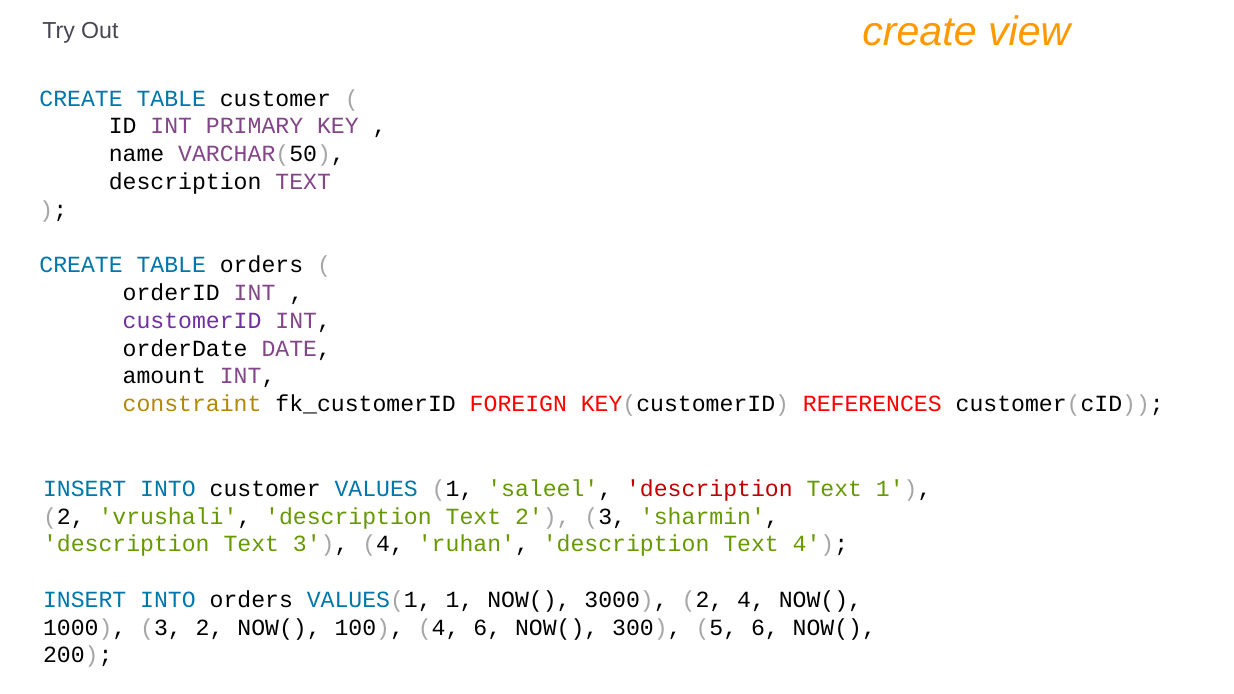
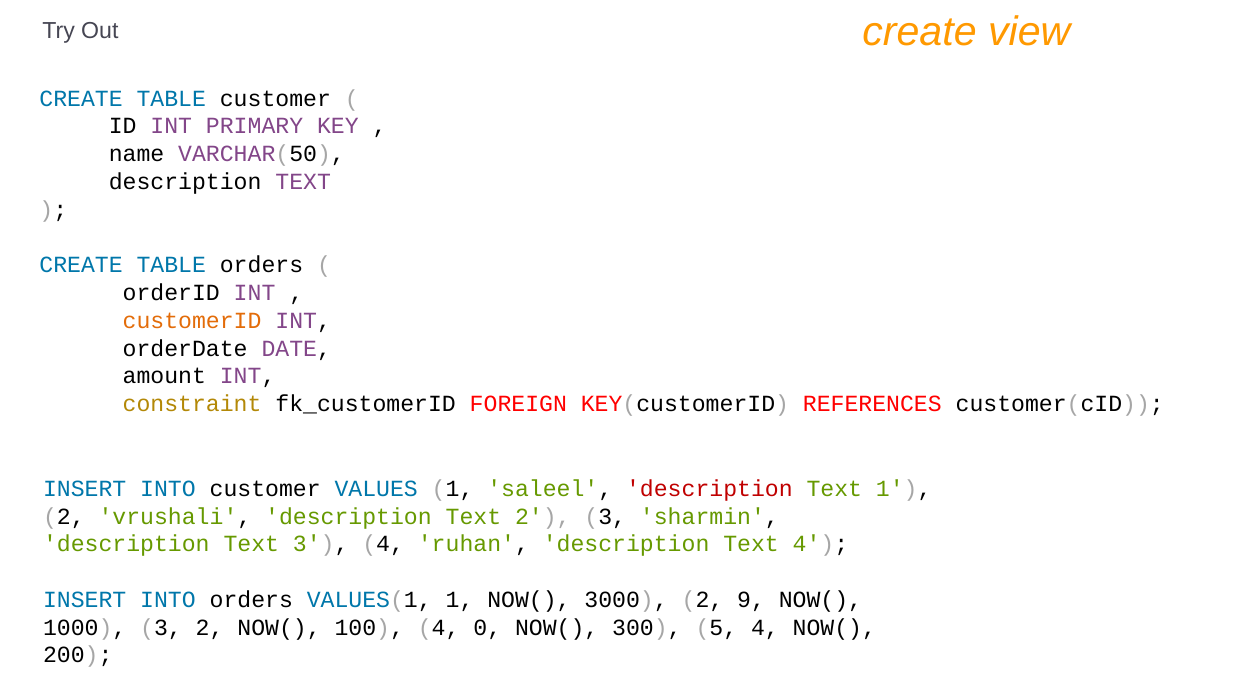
customerID colour: purple -> orange
2 4: 4 -> 9
4 6: 6 -> 0
5 6: 6 -> 4
